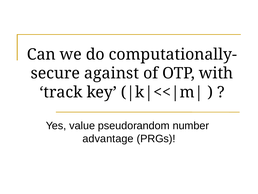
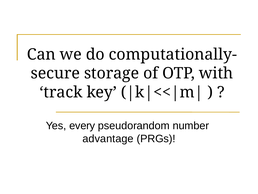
against: against -> storage
value: value -> every
